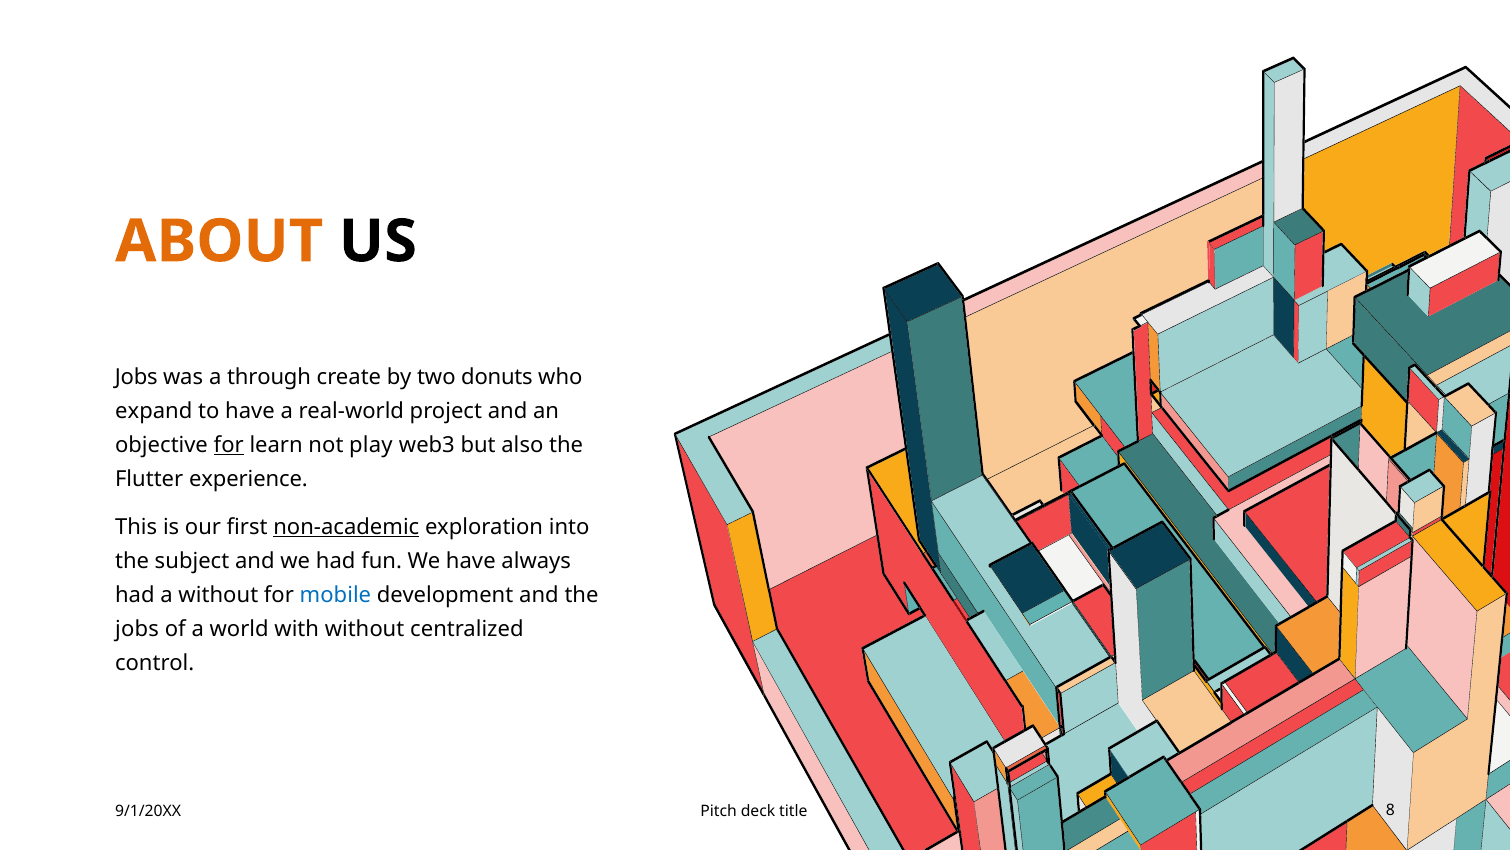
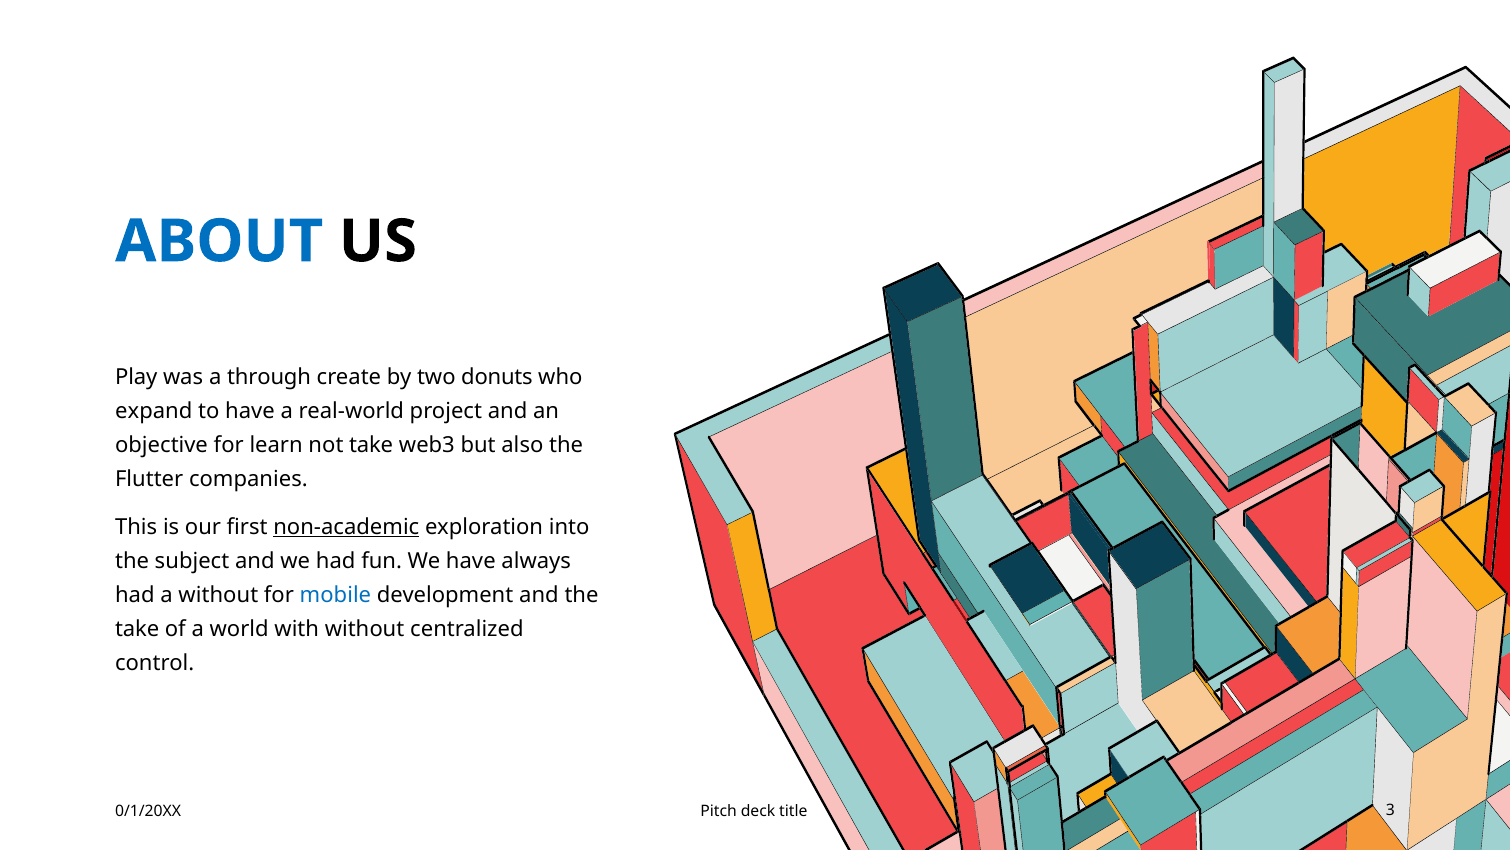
ABOUT colour: orange -> blue
Jobs at (136, 377): Jobs -> Play
for at (229, 445) underline: present -> none
not play: play -> take
experience: experience -> companies
jobs at (137, 629): jobs -> take
9/1/20XX: 9/1/20XX -> 0/1/20XX
8: 8 -> 3
